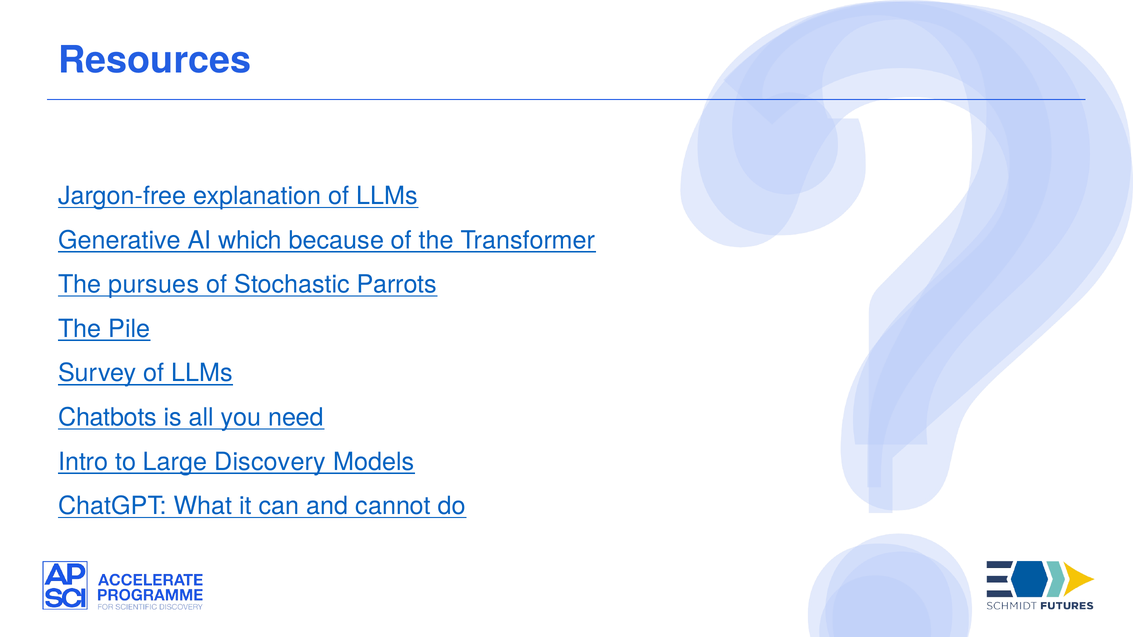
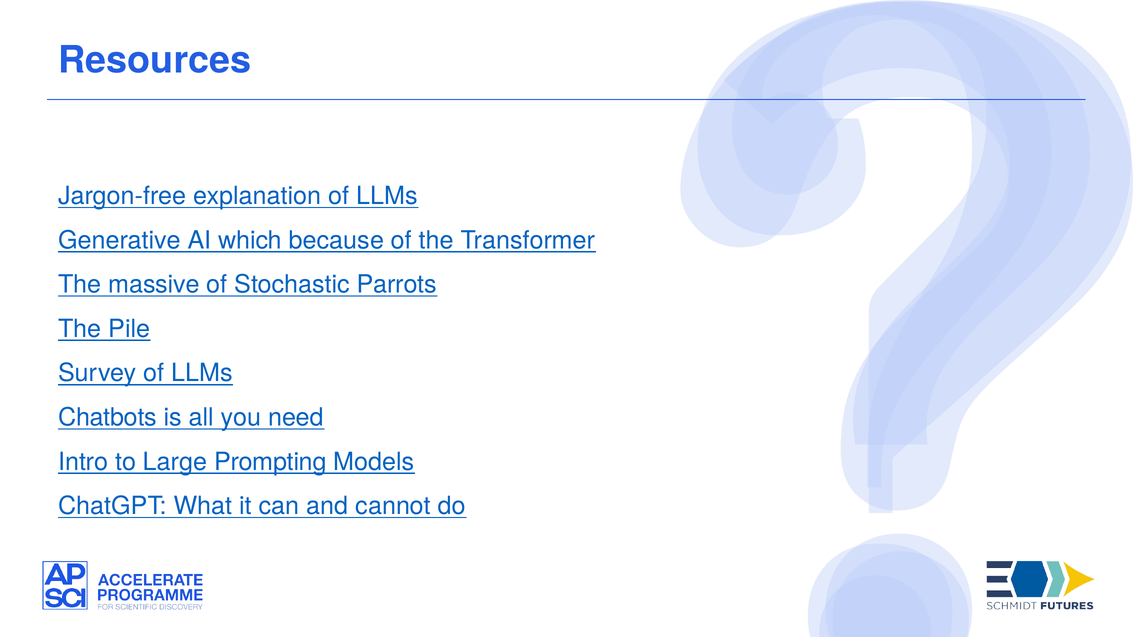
pursues: pursues -> massive
Discovery: Discovery -> Prompting
